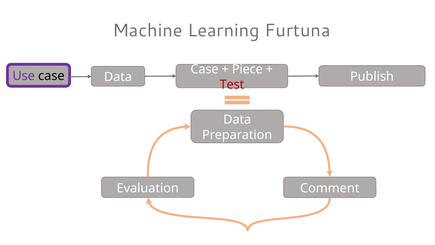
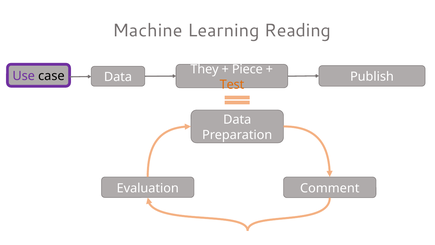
Furtuna: Furtuna -> Reading
Case at (205, 69): Case -> They
Test colour: red -> orange
